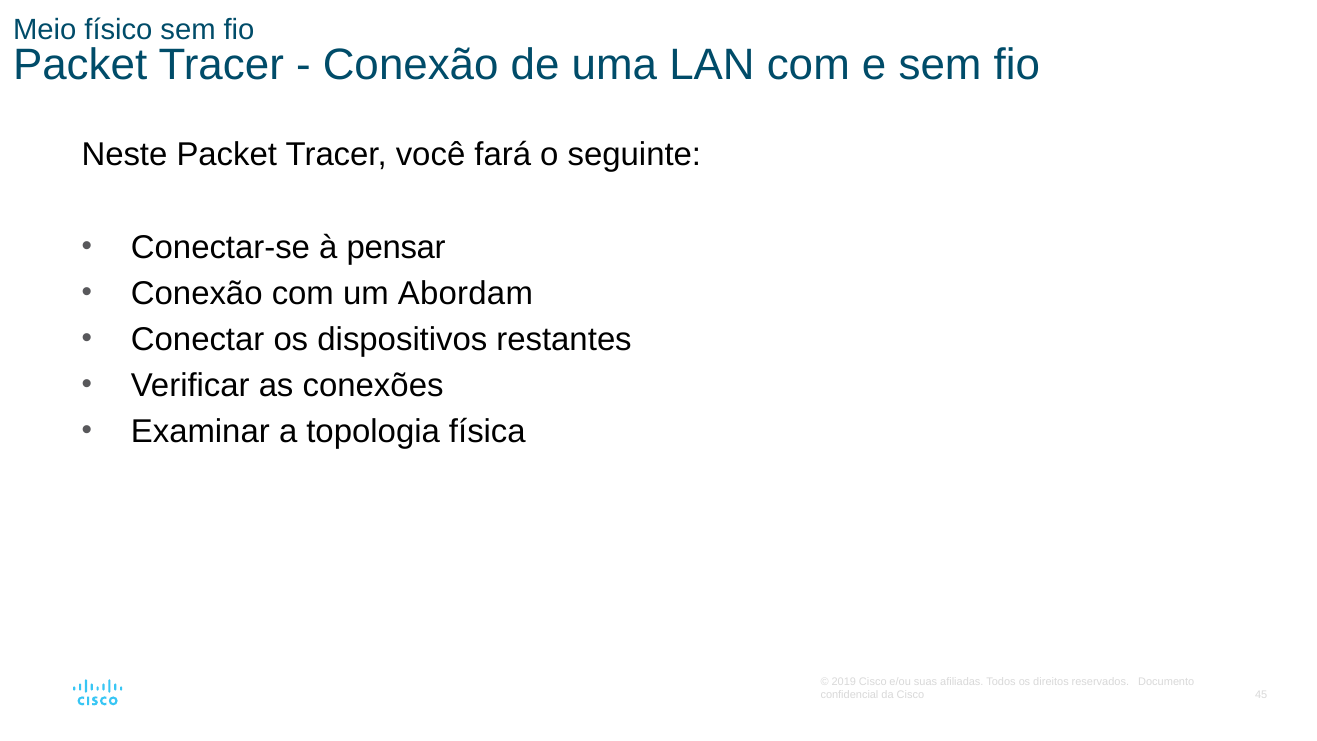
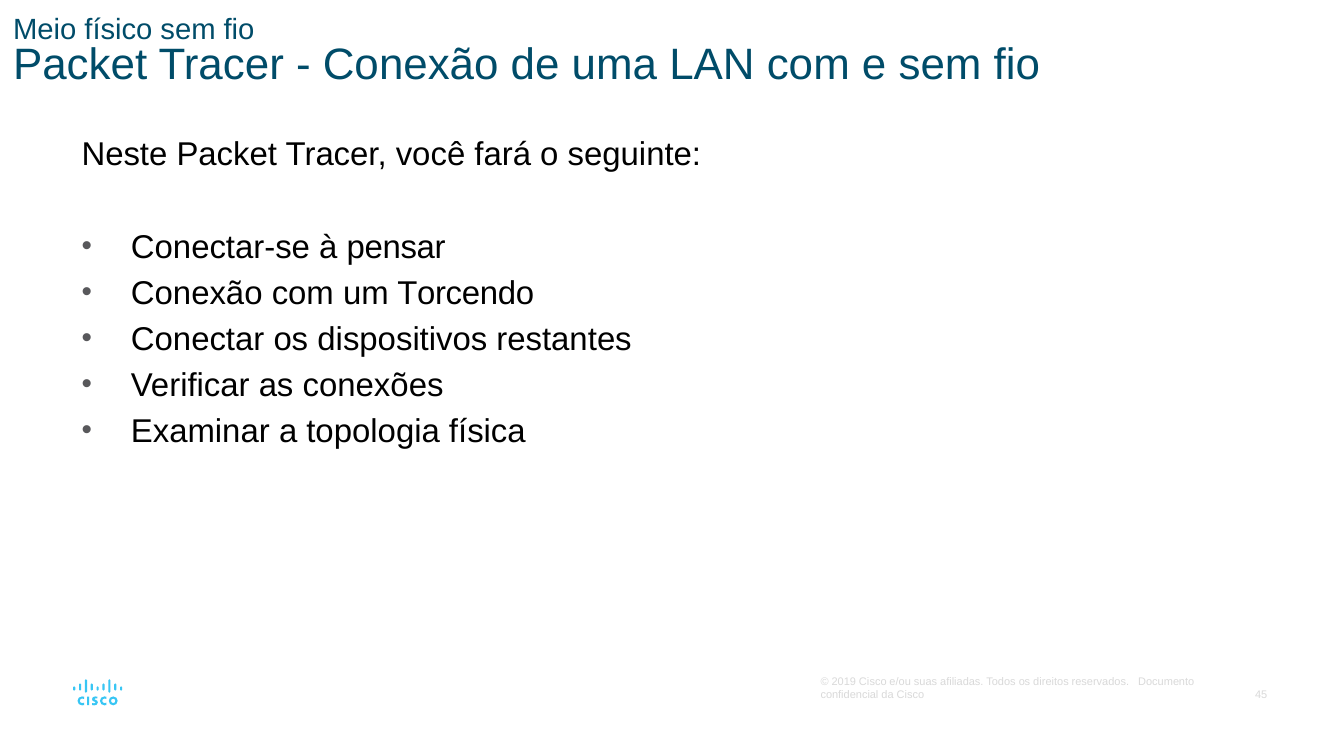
Abordam: Abordam -> Torcendo
